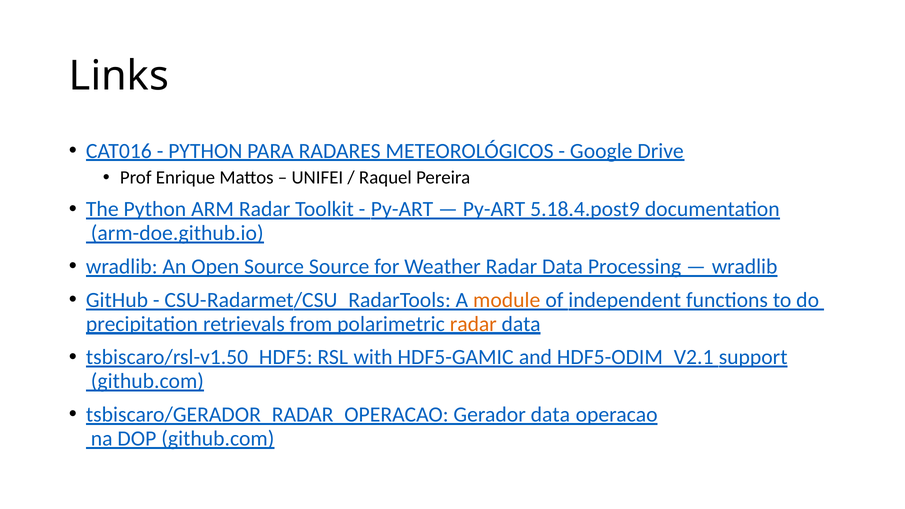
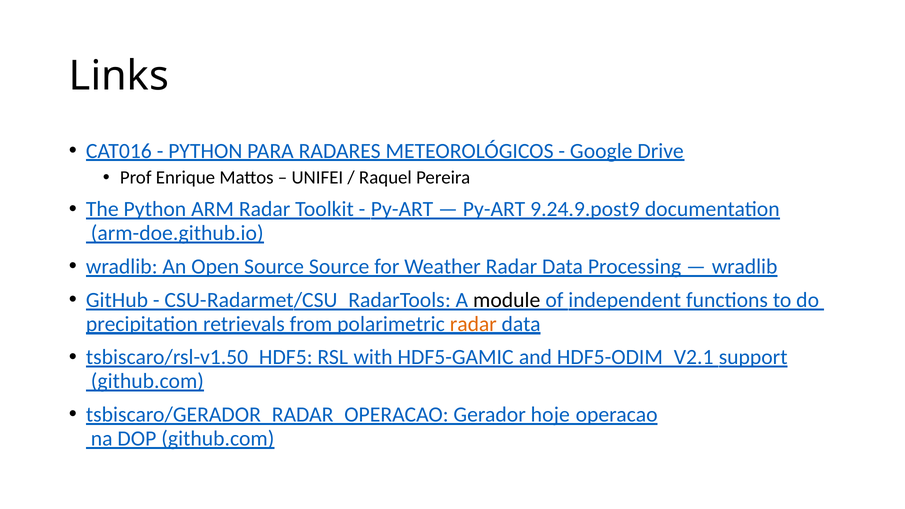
5.18.4.post9: 5.18.4.post9 -> 9.24.9.post9
module colour: orange -> black
Gerador data: data -> hoje
